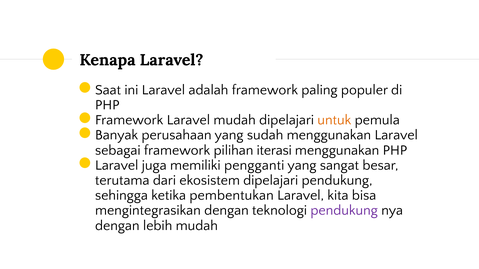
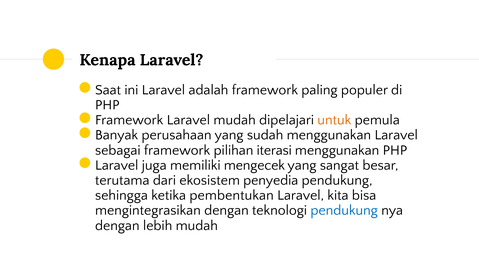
pengganti: pengganti -> mengecek
ekosistem dipelajari: dipelajari -> penyedia
pendukung at (344, 211) colour: purple -> blue
